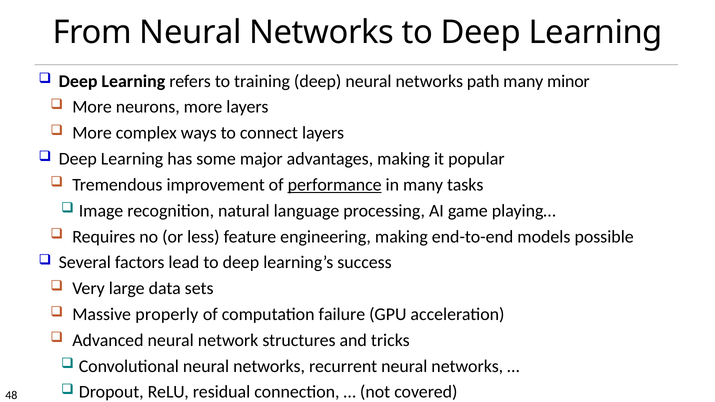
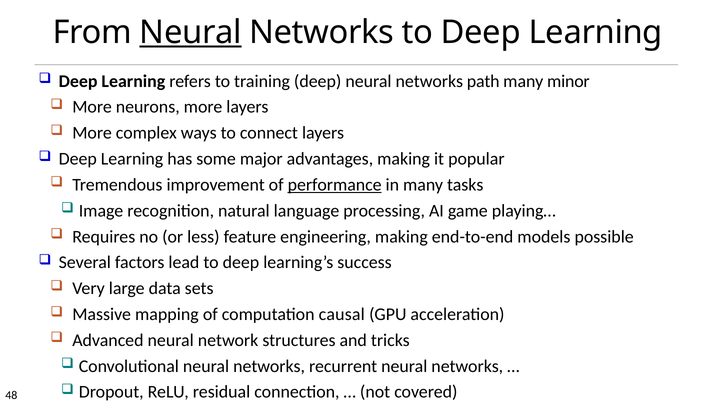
Neural at (191, 32) underline: none -> present
properly: properly -> mapping
failure: failure -> causal
